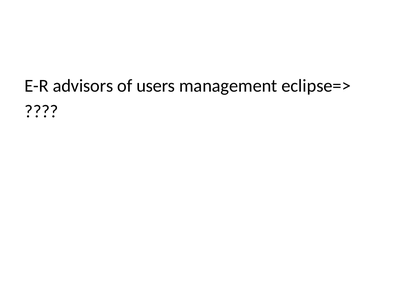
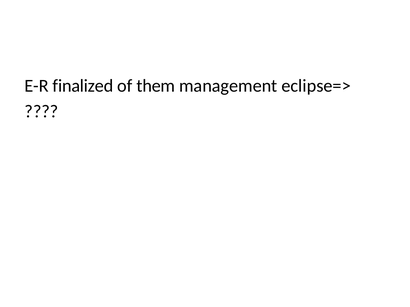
advisors: advisors -> finalized
users: users -> them
